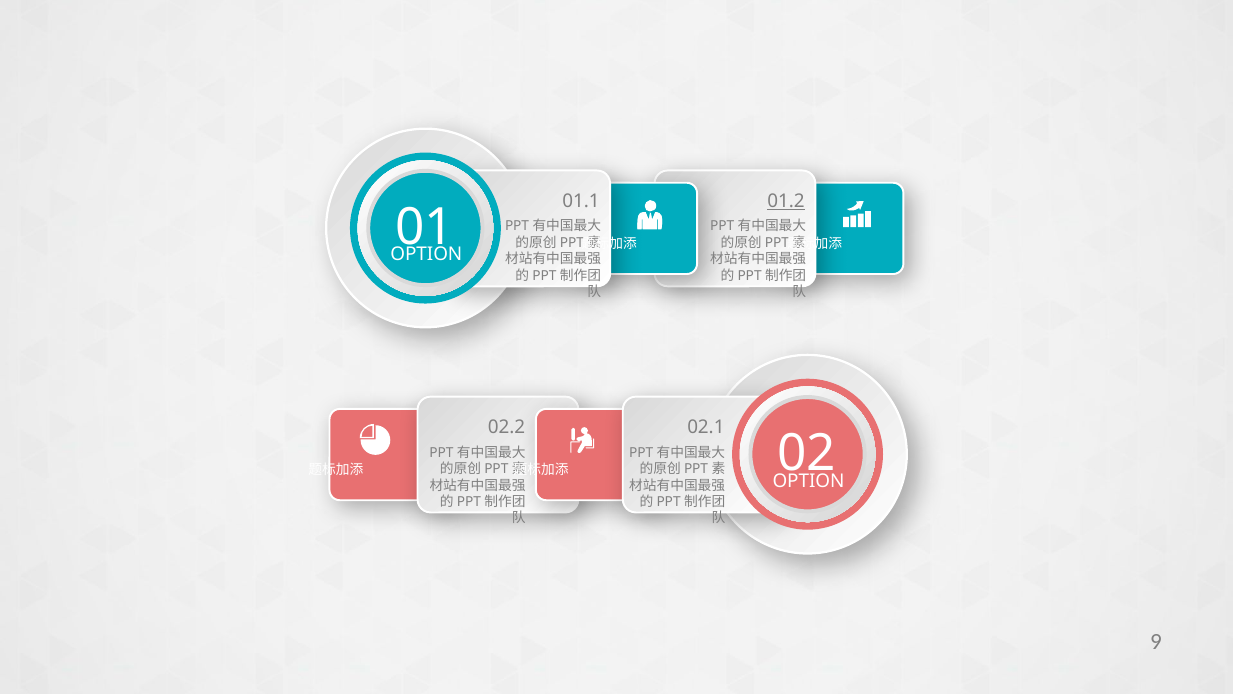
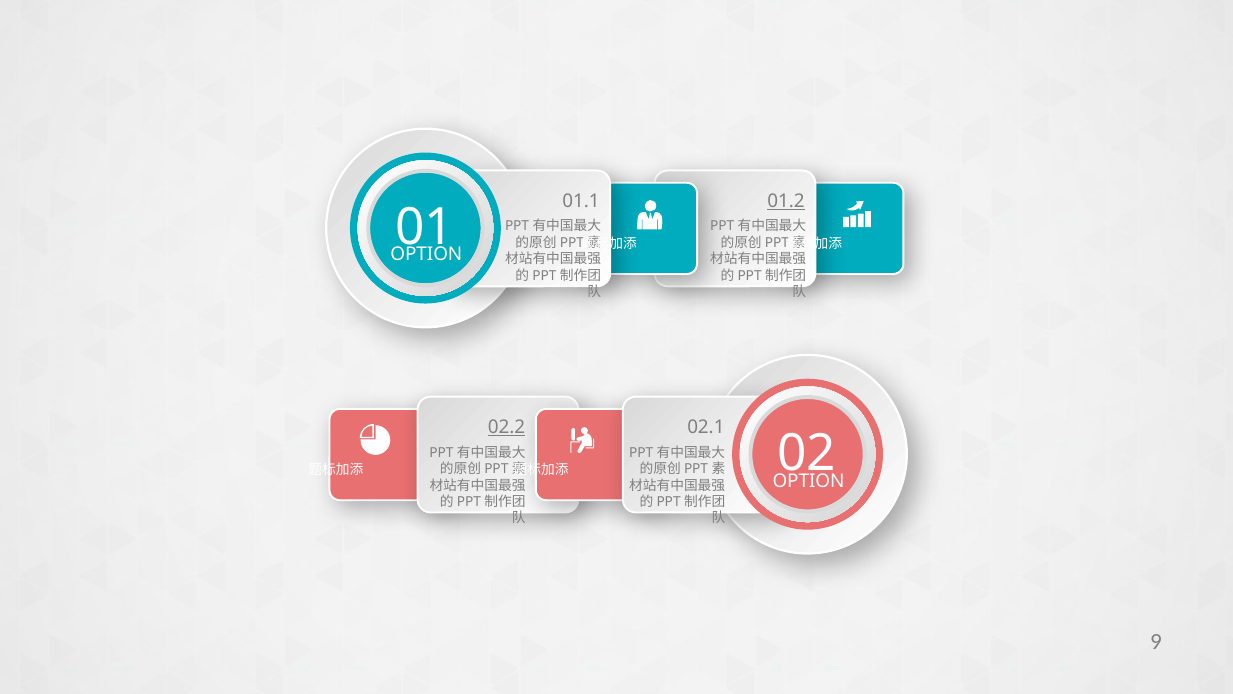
02.2 underline: none -> present
